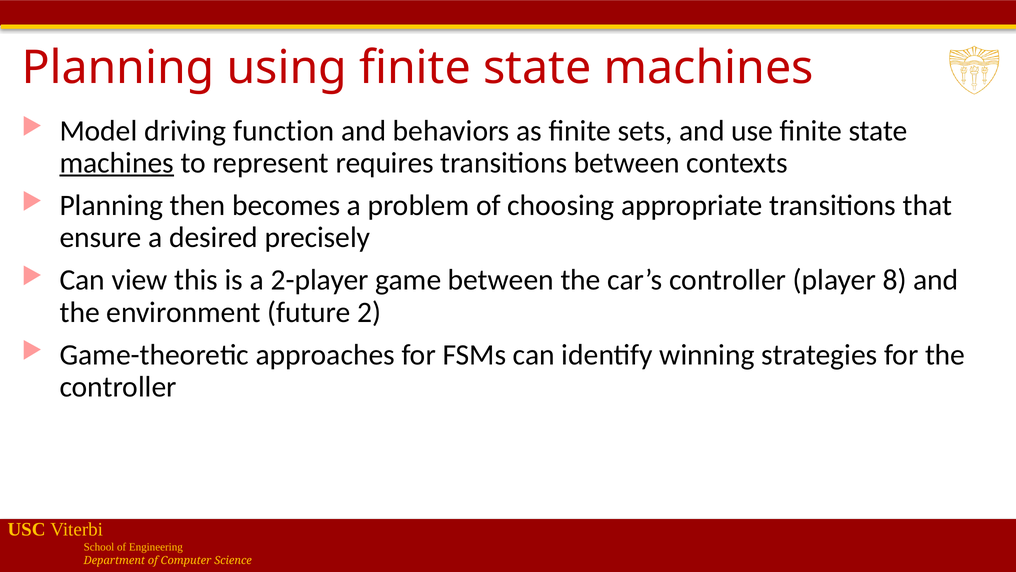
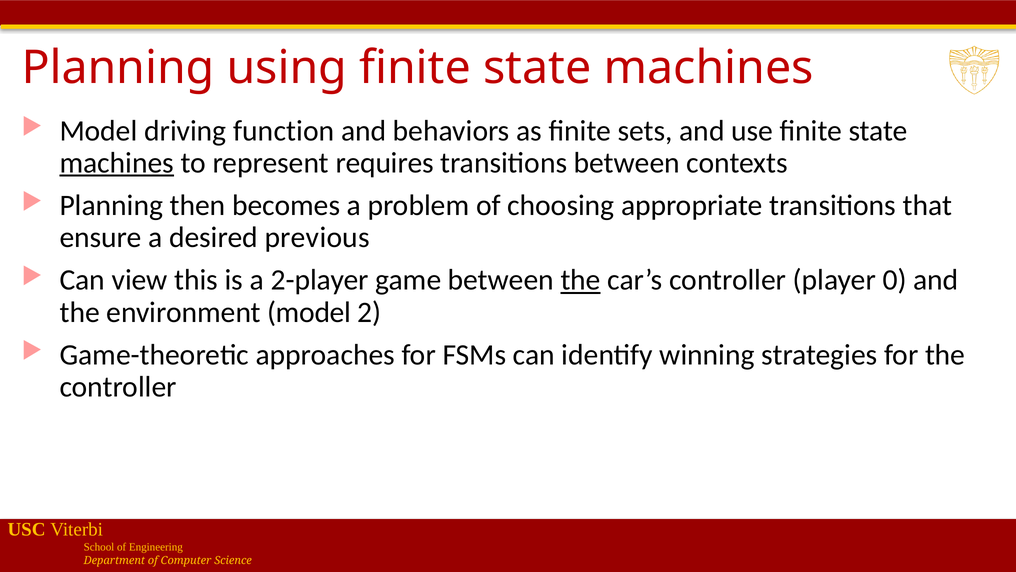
precisely: precisely -> previous
the at (581, 280) underline: none -> present
8: 8 -> 0
environment future: future -> model
